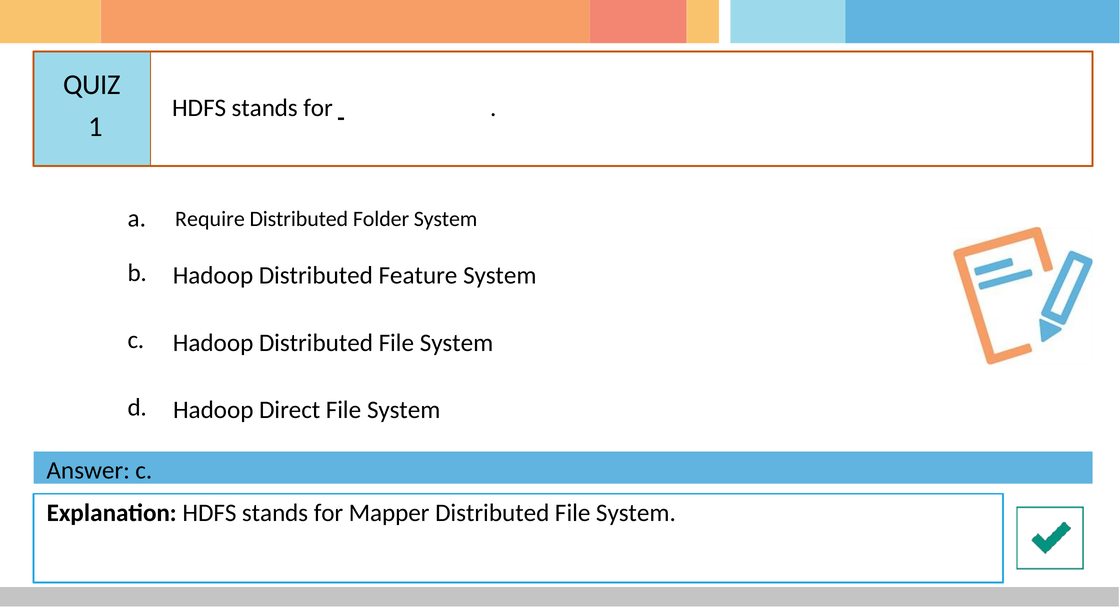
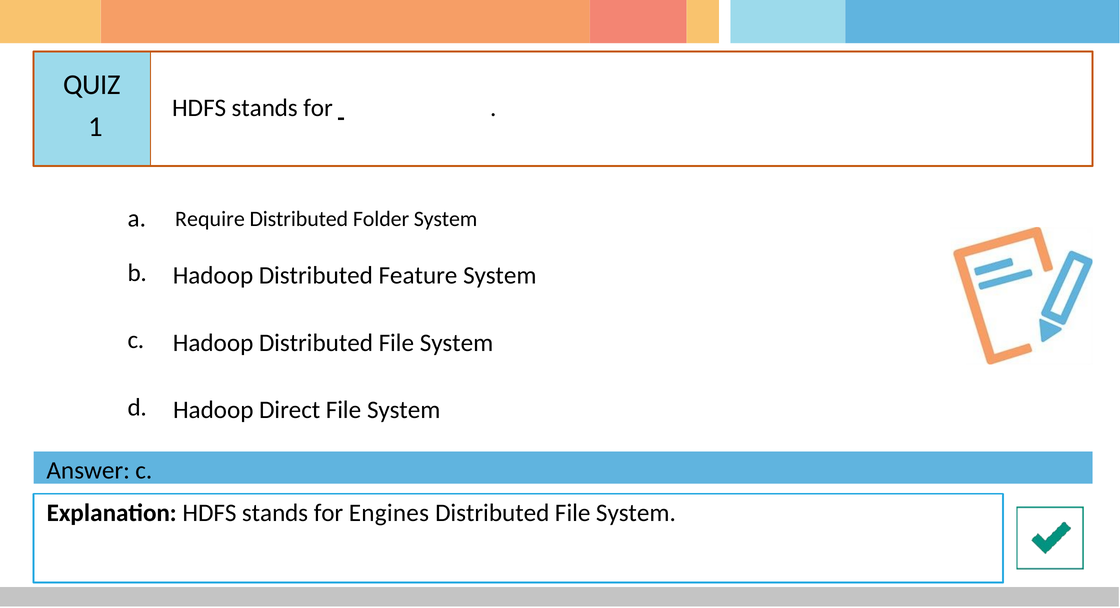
Mapper: Mapper -> Engines
